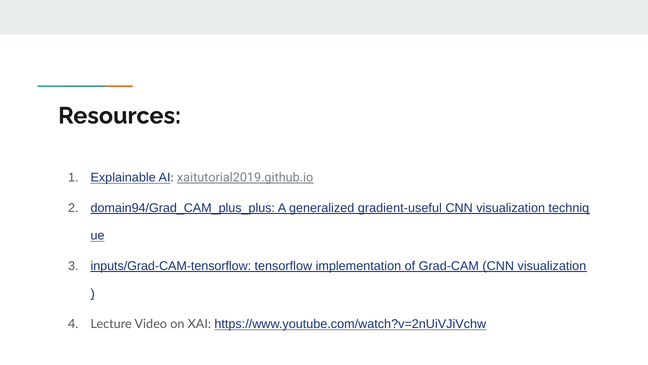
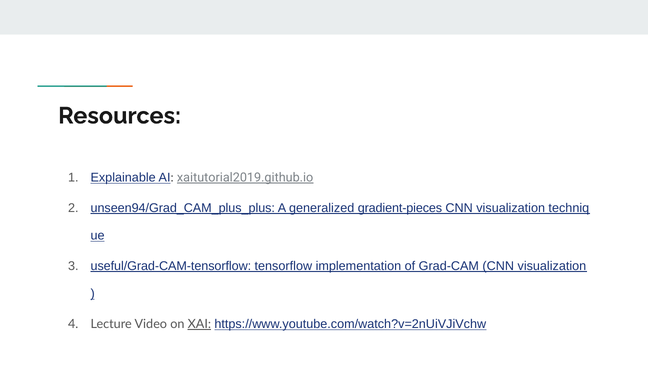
domain94/Grad_CAM_plus_plus: domain94/Grad_CAM_plus_plus -> unseen94/Grad_CAM_plus_plus
gradient-useful: gradient-useful -> gradient-pieces
inputs/Grad-CAM-tensorflow: inputs/Grad-CAM-tensorflow -> useful/Grad-CAM-tensorflow
XAI underline: none -> present
